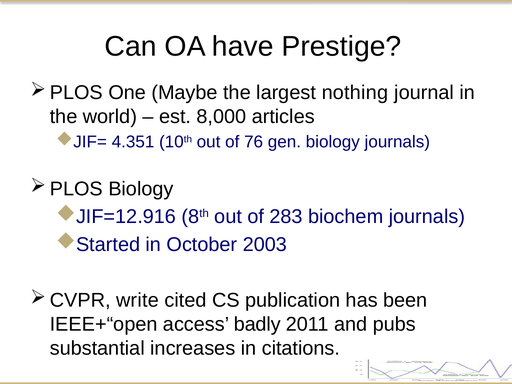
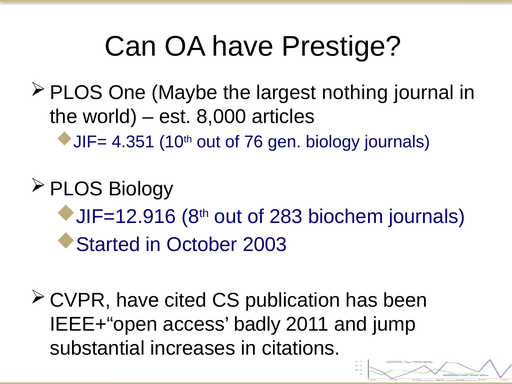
write at (137, 300): write -> have
pubs: pubs -> jump
